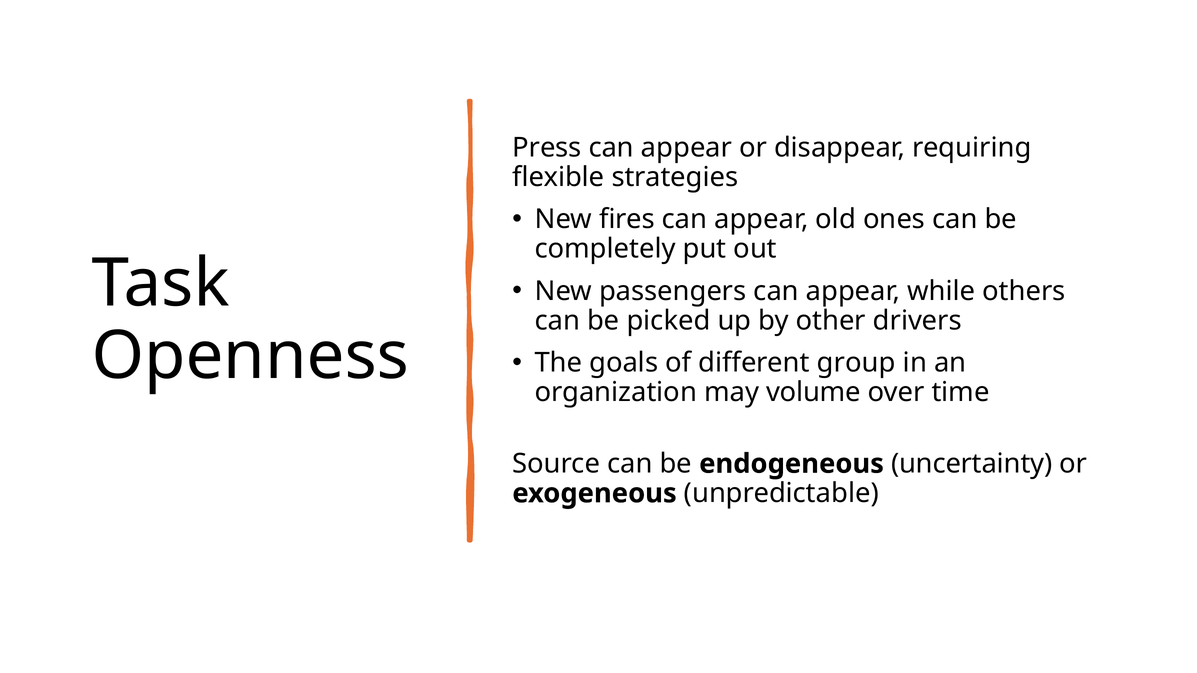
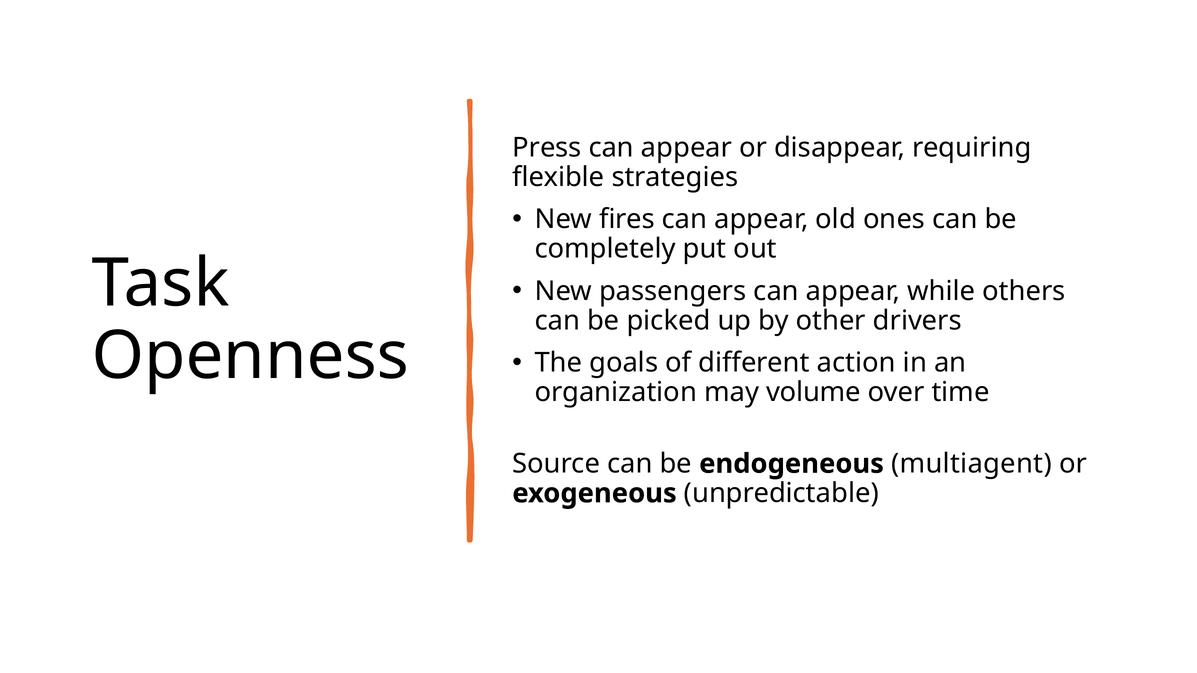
group: group -> action
uncertainty: uncertainty -> multiagent
